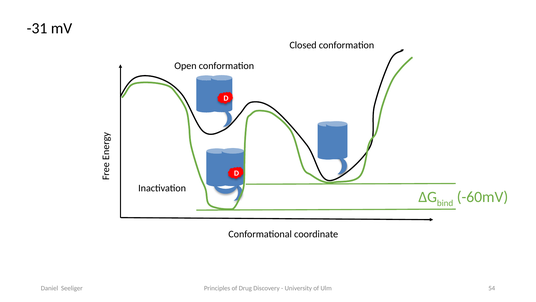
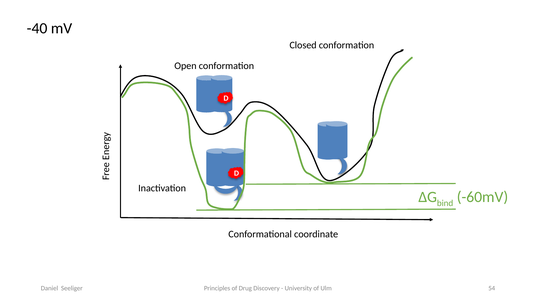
-31: -31 -> -40
